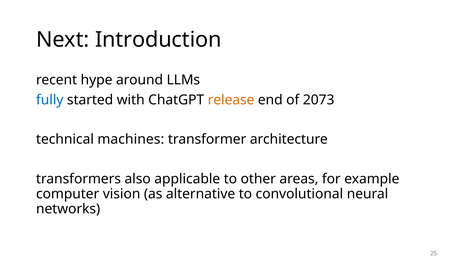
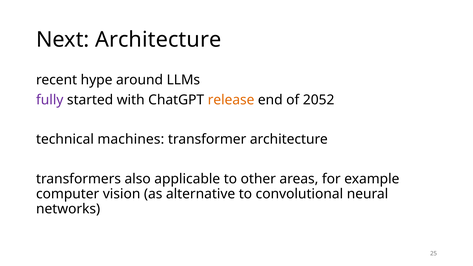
Next Introduction: Introduction -> Architecture
fully colour: blue -> purple
2073: 2073 -> 2052
